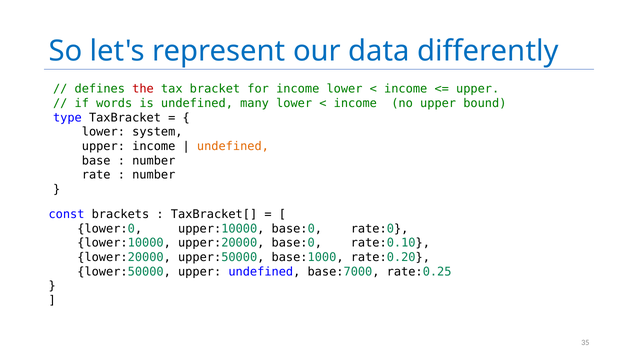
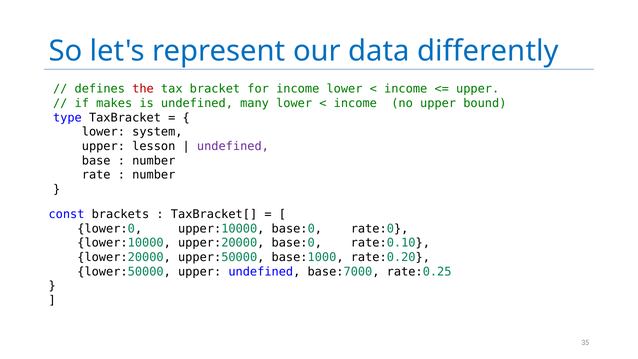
words: words -> makes
upper income: income -> lesson
undefined at (233, 146) colour: orange -> purple
